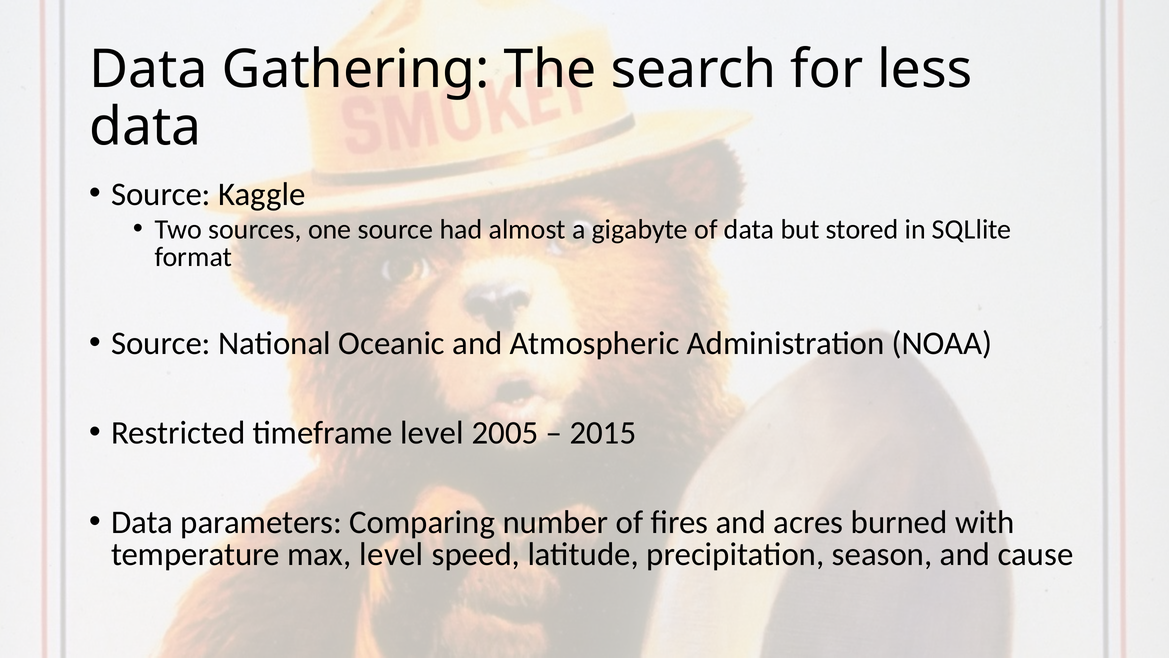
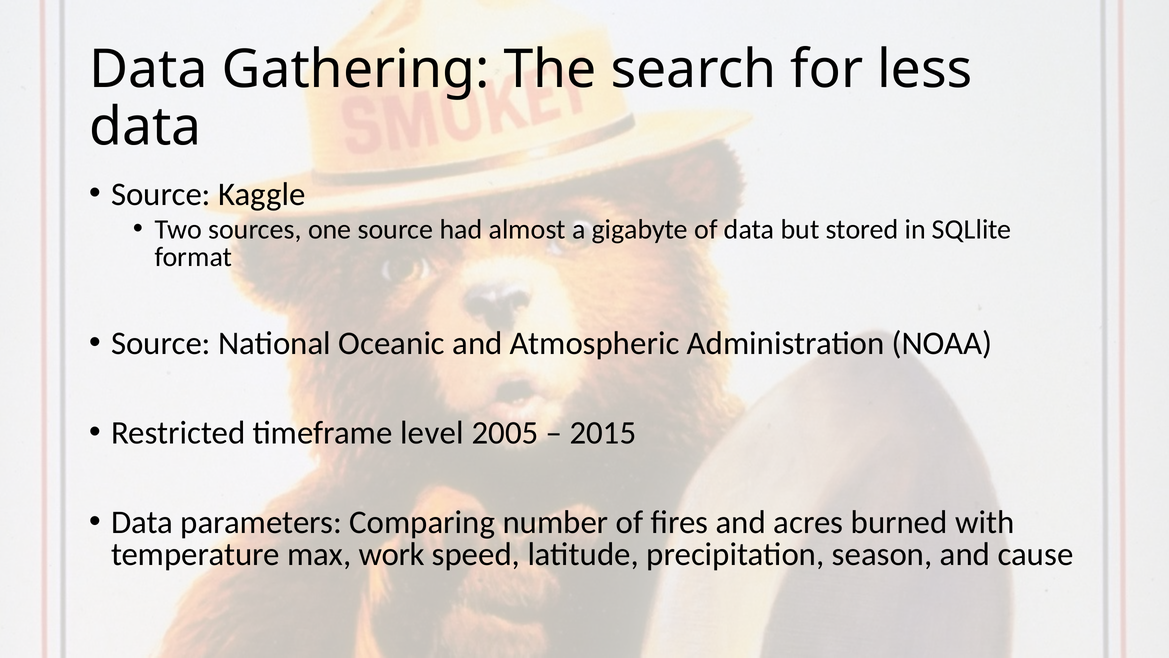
max level: level -> work
